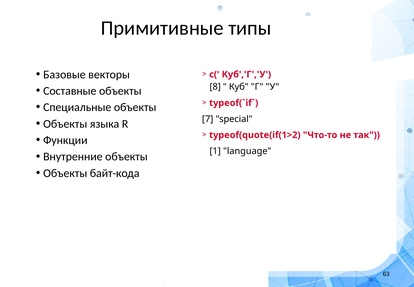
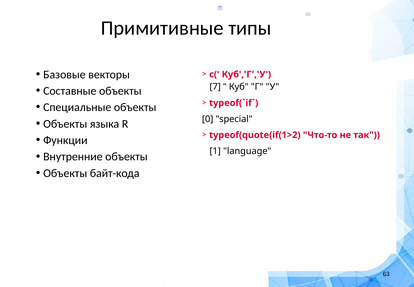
8: 8 -> 7
7: 7 -> 0
